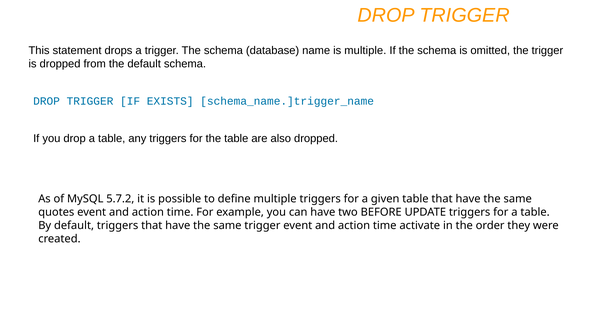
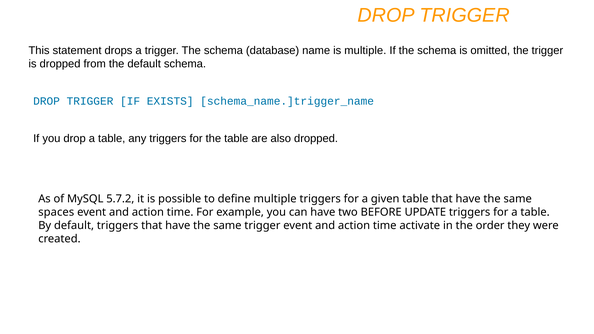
quotes: quotes -> spaces
